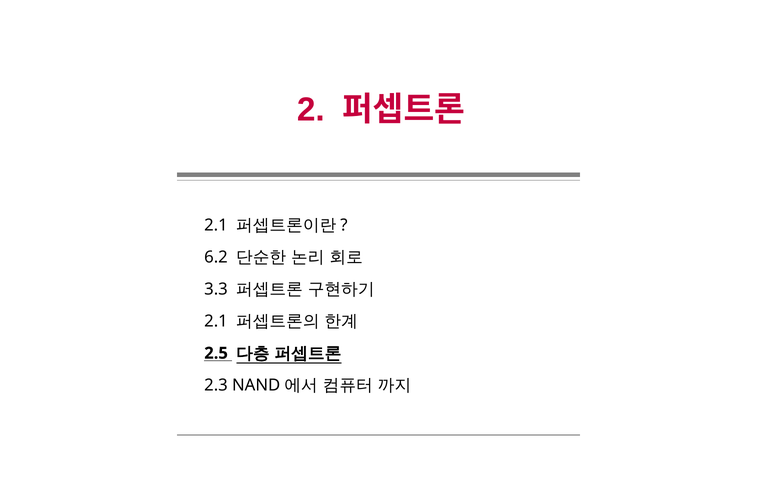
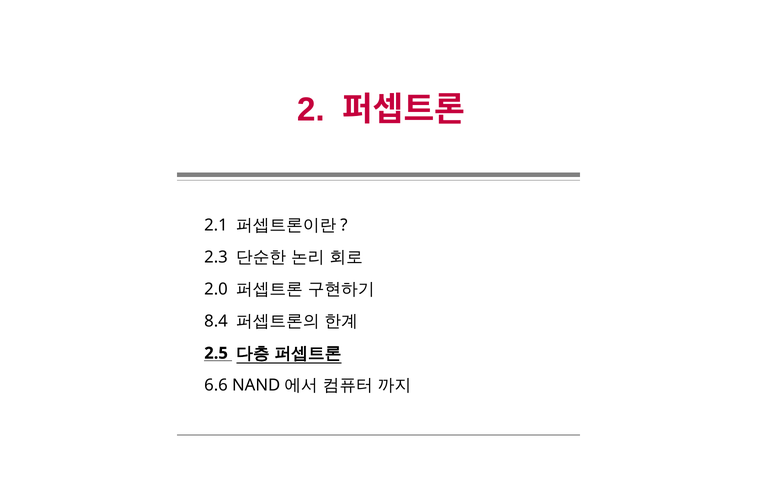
6.2: 6.2 -> 2.3
3.3: 3.3 -> 2.0
2.1 at (216, 321): 2.1 -> 8.4
2.3: 2.3 -> 6.6
